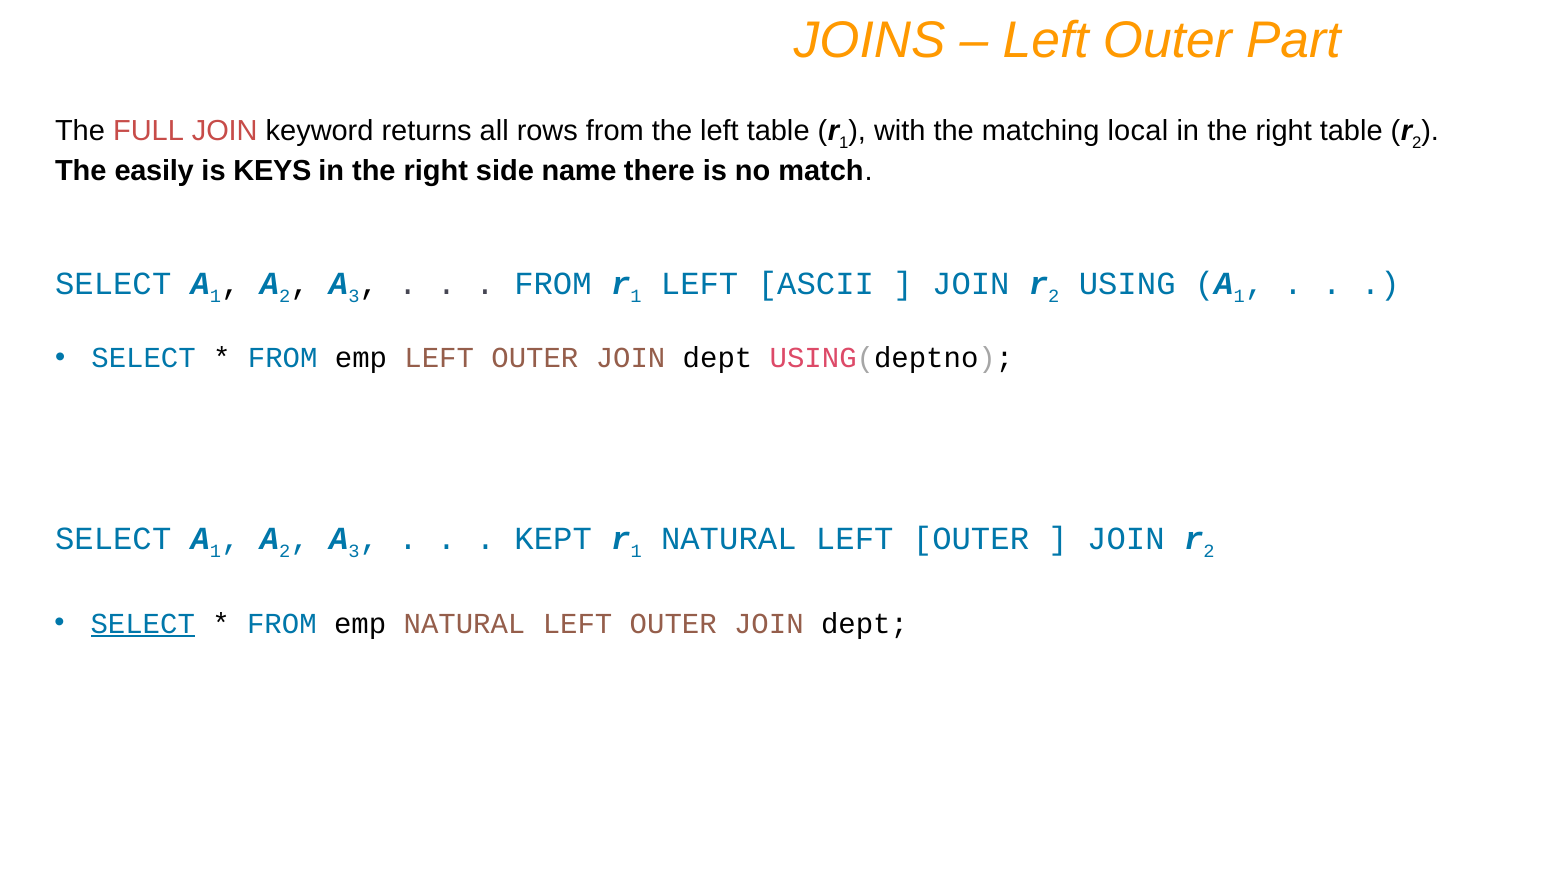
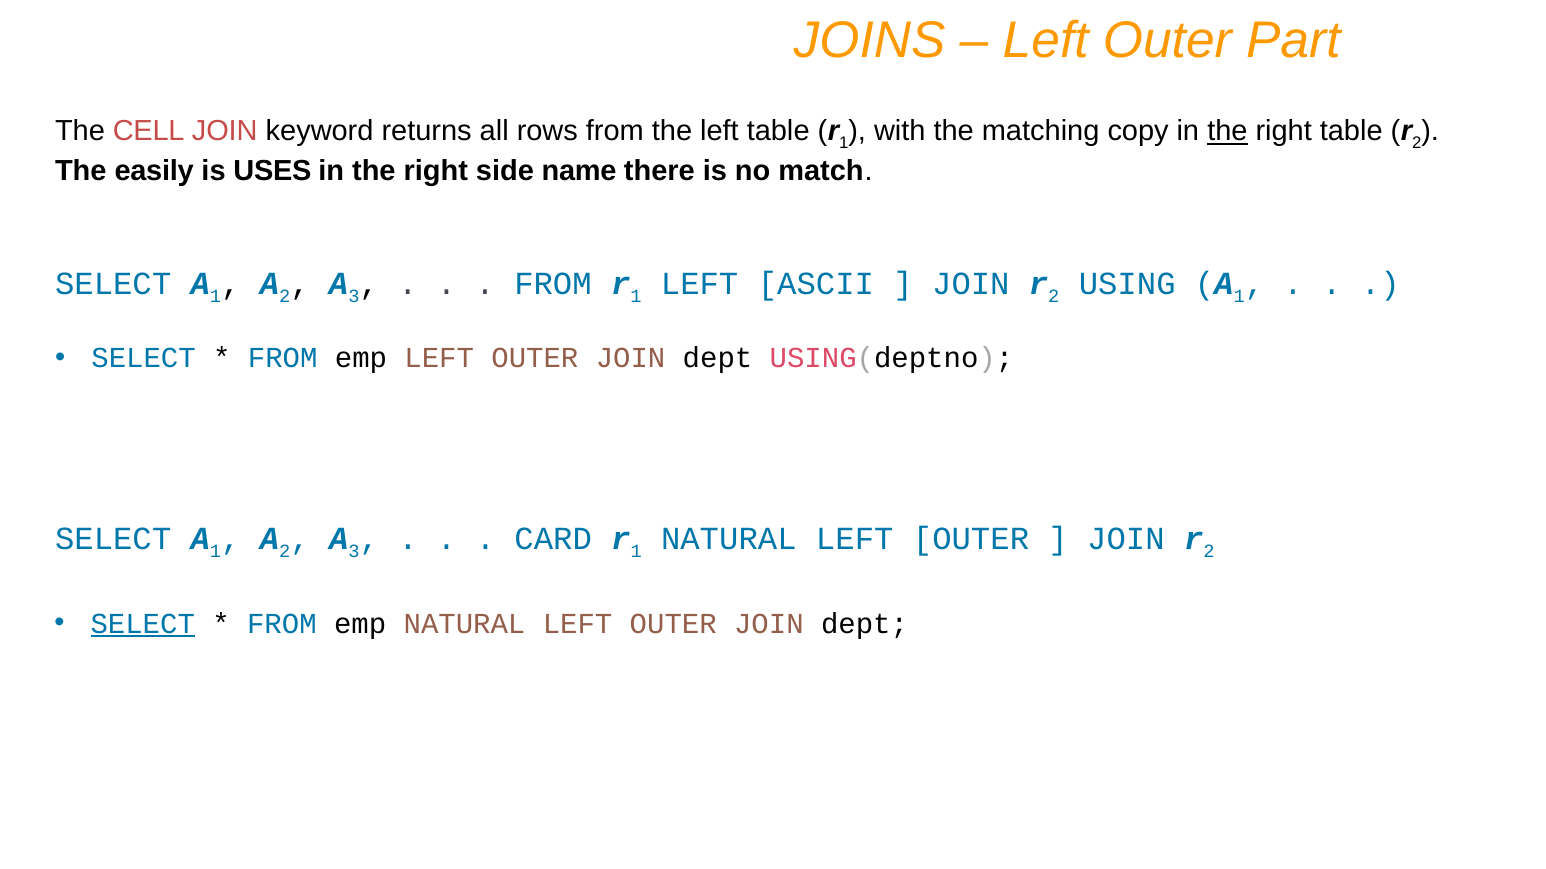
FULL: FULL -> CELL
local: local -> copy
the at (1227, 131) underline: none -> present
KEYS: KEYS -> USES
KEPT: KEPT -> CARD
